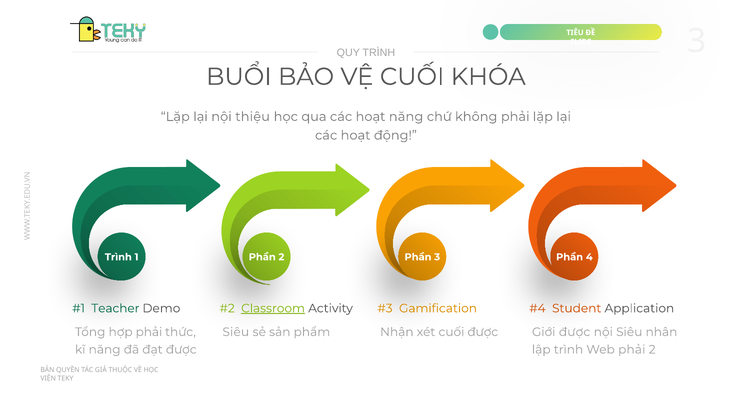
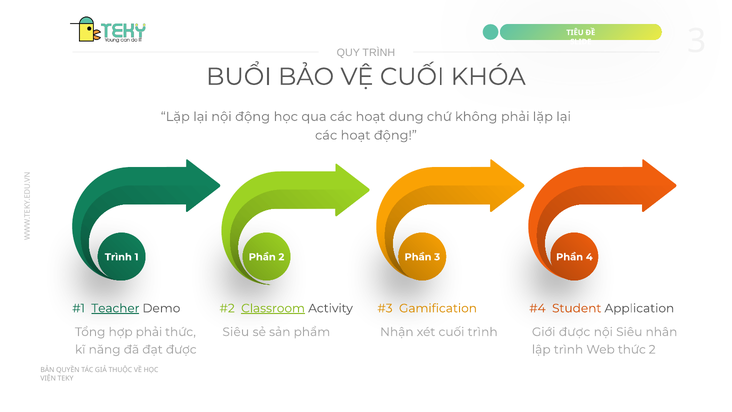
nội thiệu: thiệu -> động
hoạt năng: năng -> dung
Teacher underline: none -> present
cuối được: được -> trình
Web phải: phải -> thức
